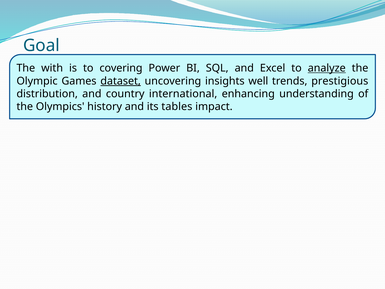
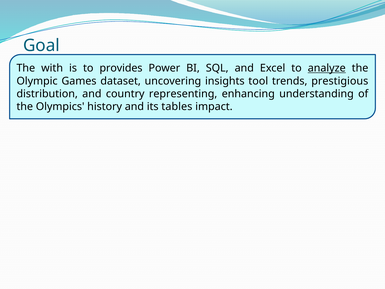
covering: covering -> provides
dataset underline: present -> none
well: well -> tool
international: international -> representing
